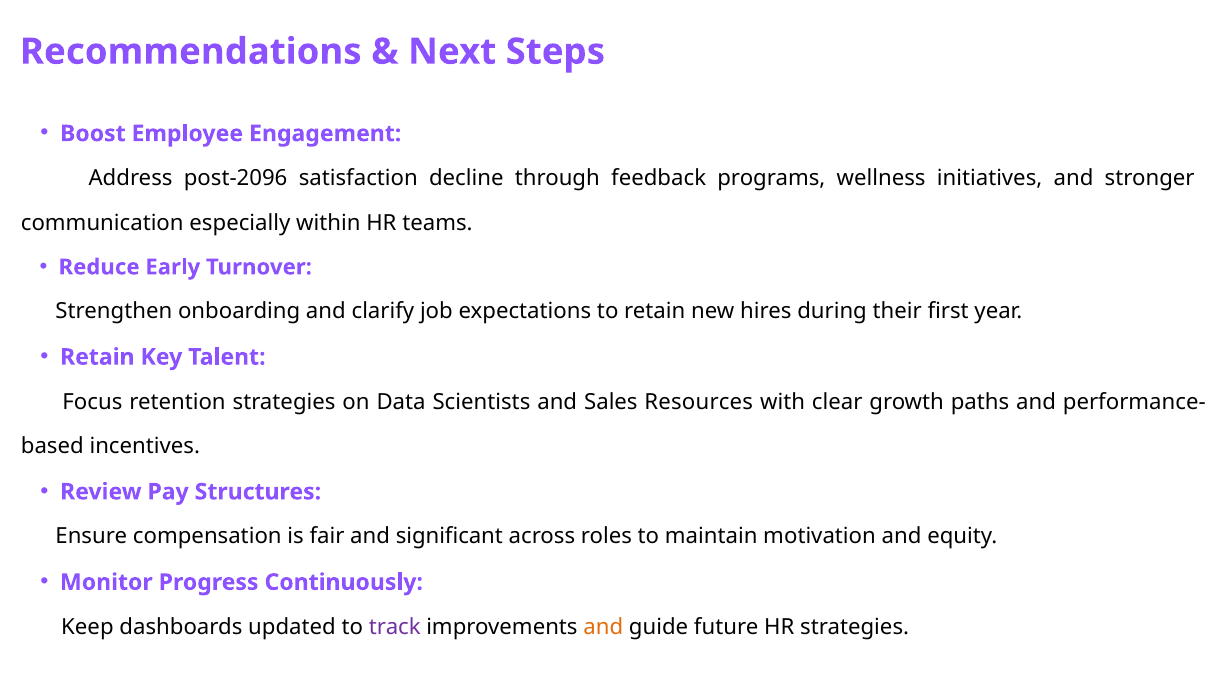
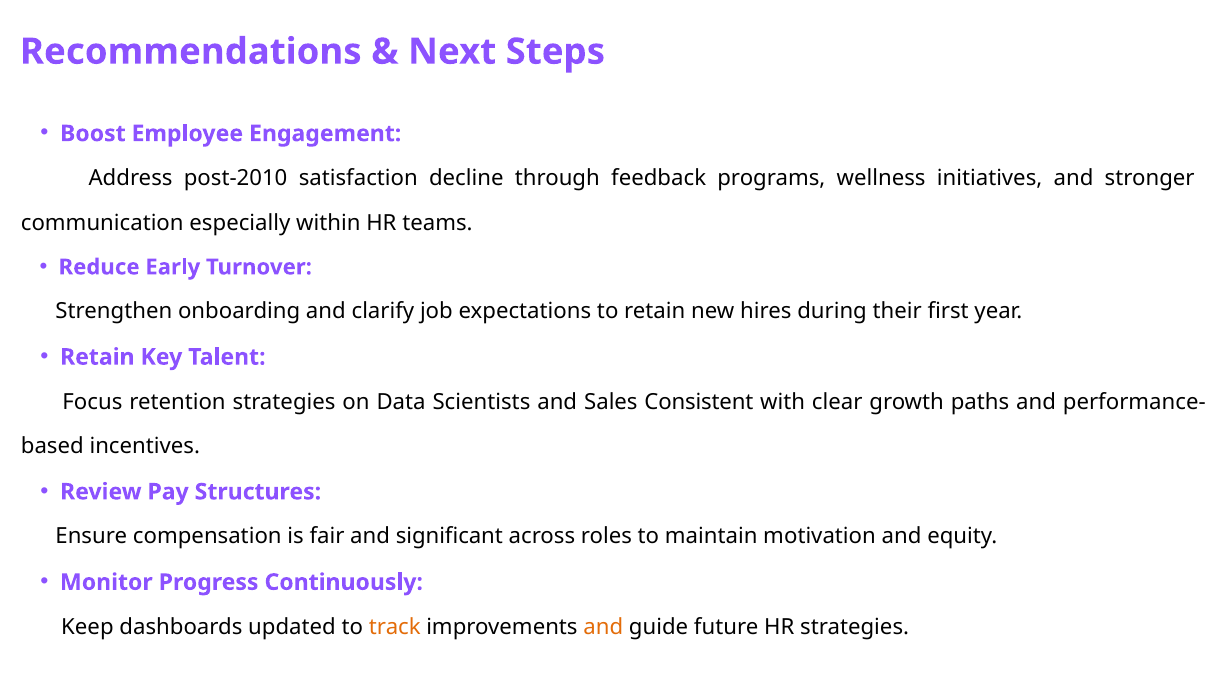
post-2096: post-2096 -> post-2010
Resources: Resources -> Consistent
track colour: purple -> orange
